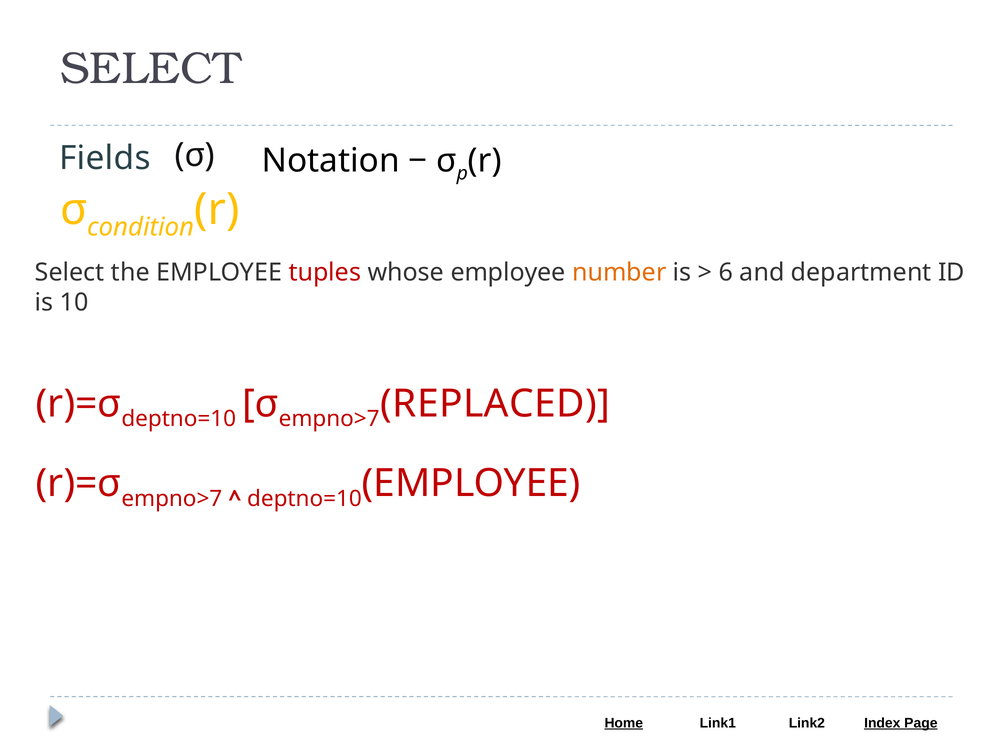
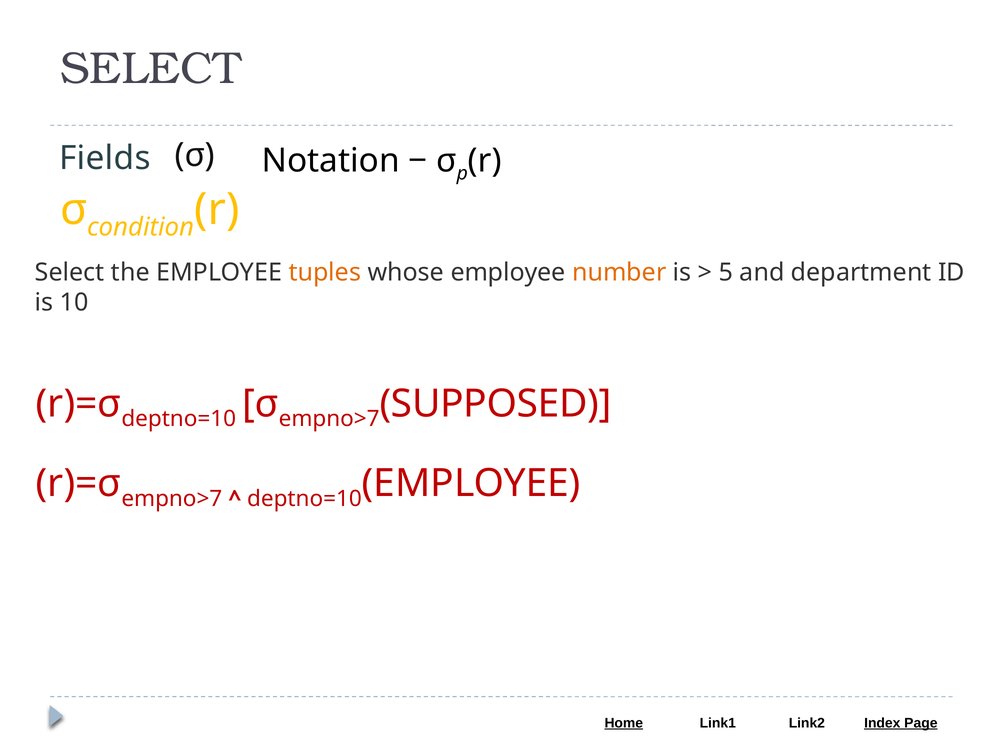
tuples colour: red -> orange
6: 6 -> 5
REPLACED: REPLACED -> SUPPOSED
